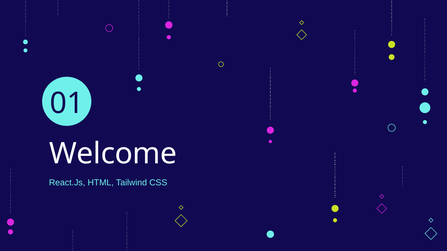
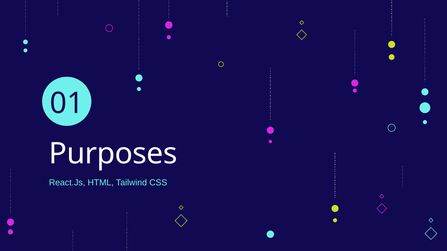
Welcome: Welcome -> Purposes
